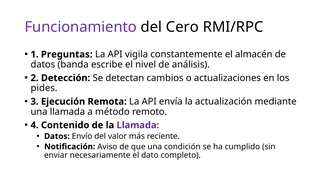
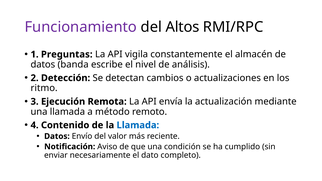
Cero: Cero -> Altos
pides: pides -> ritmo
Llamada at (138, 125) colour: purple -> blue
